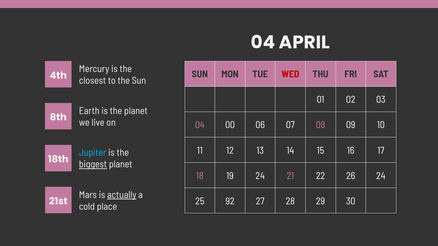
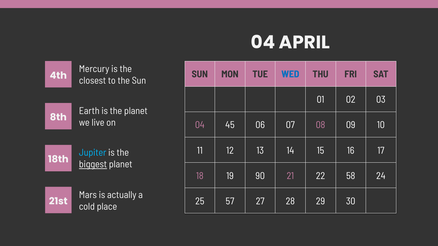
WED colour: red -> blue
00: 00 -> 45
19 24: 24 -> 90
26: 26 -> 58
actually underline: present -> none
92: 92 -> 57
